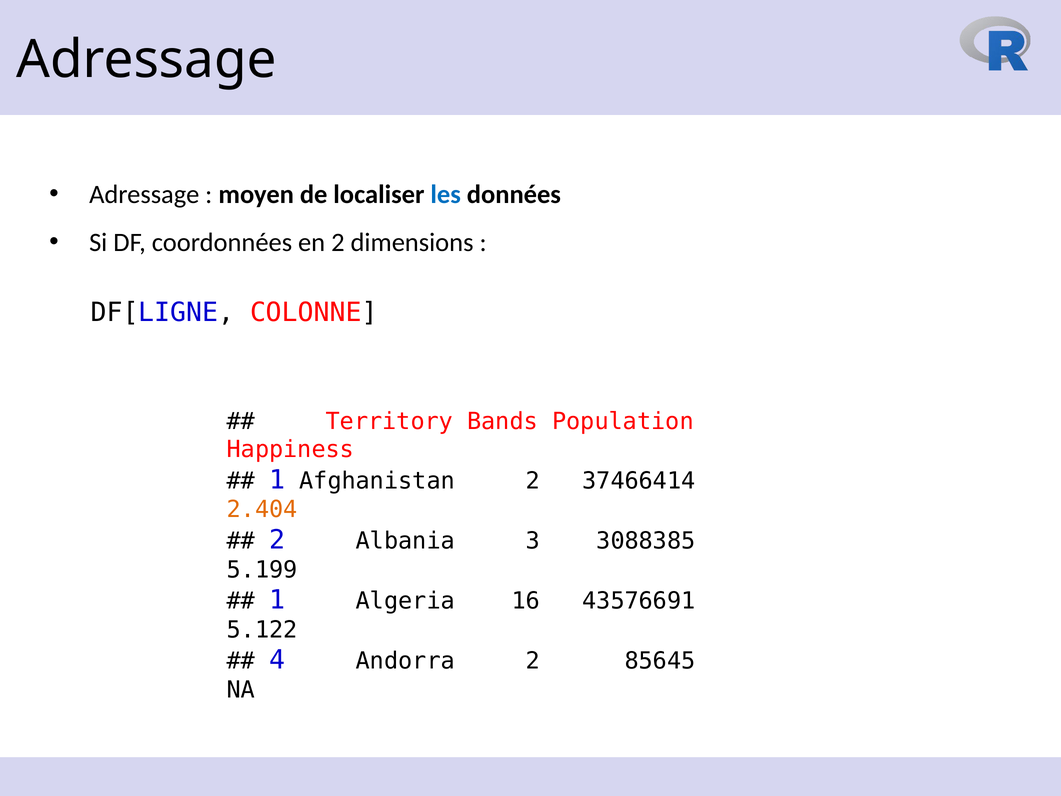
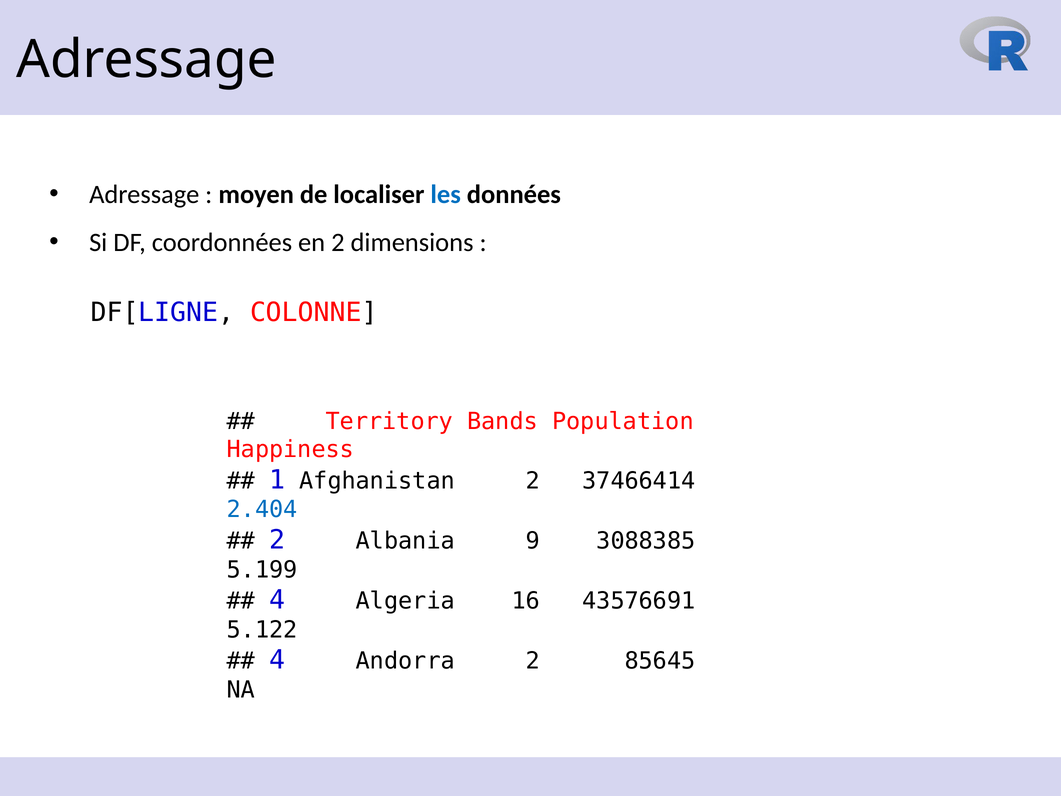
2.404 colour: orange -> blue
3: 3 -> 9
1 at (277, 600): 1 -> 4
